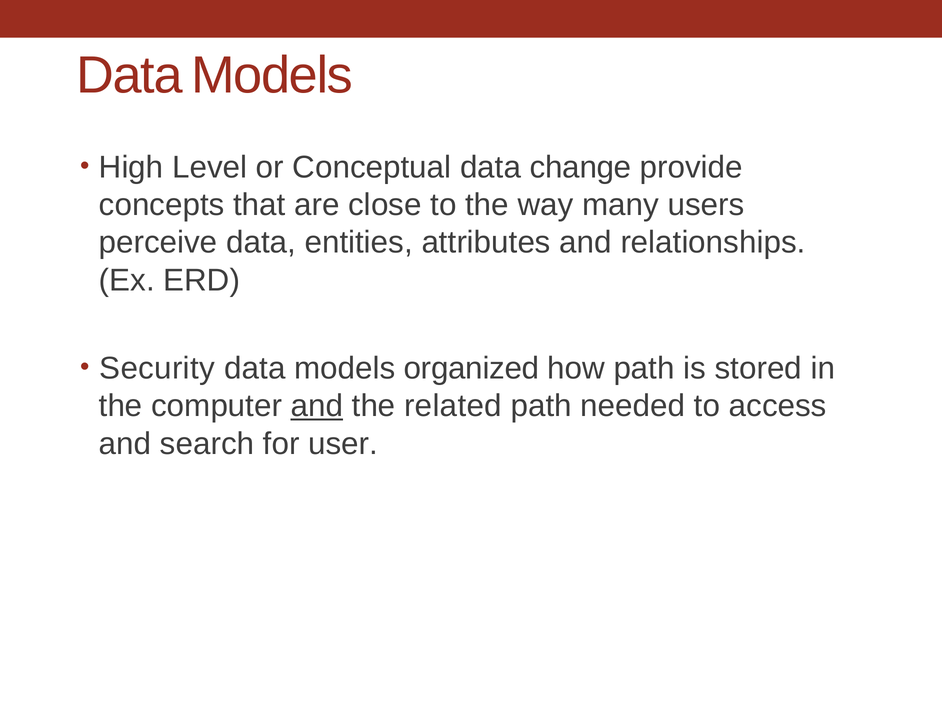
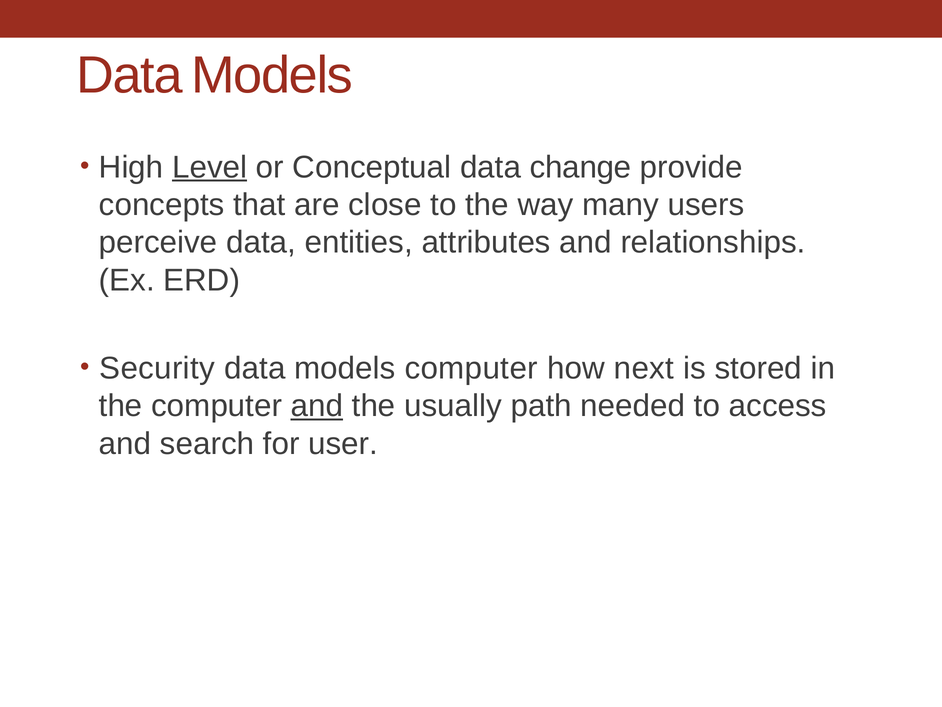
Level underline: none -> present
models organized: organized -> computer
how path: path -> next
related: related -> usually
